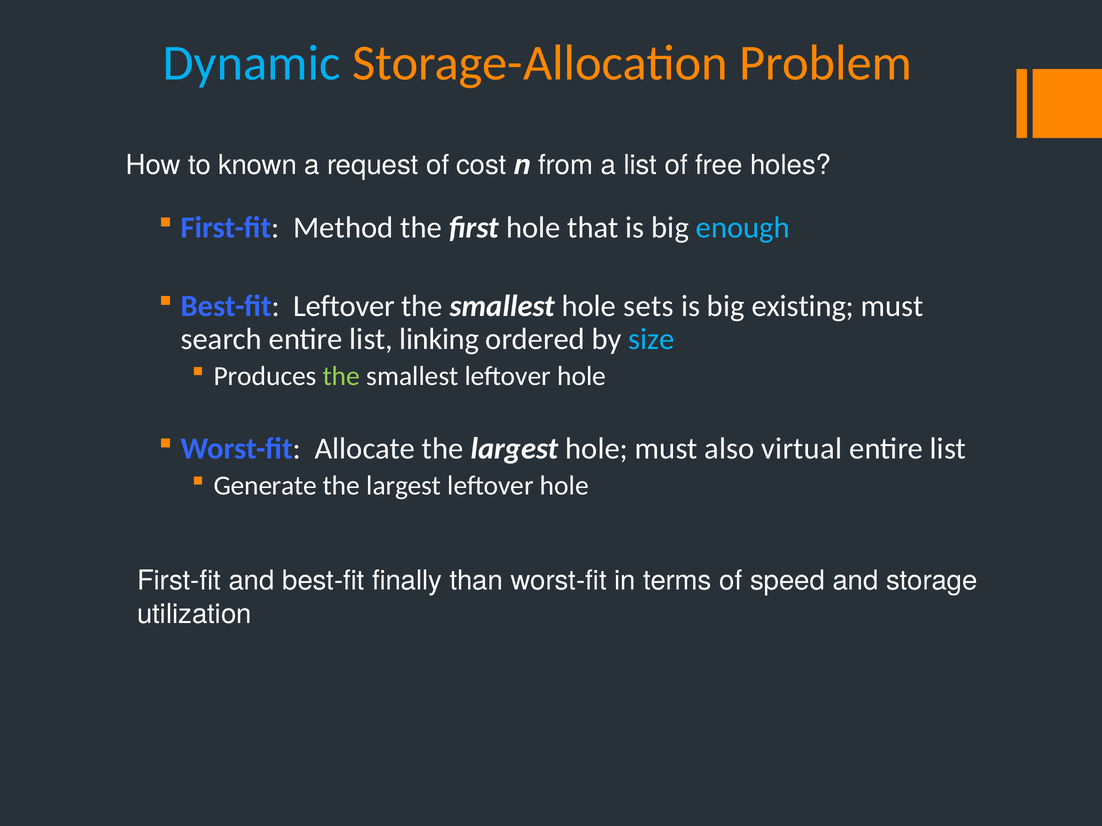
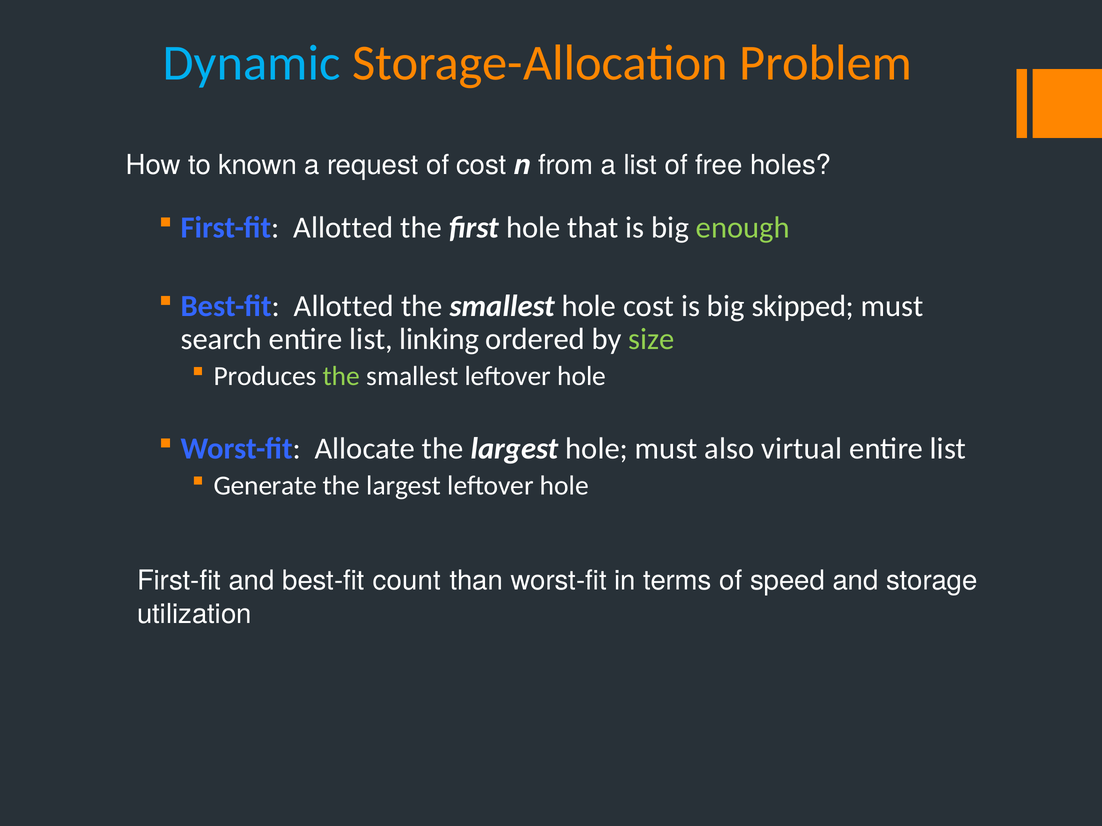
First-fit Method: Method -> Allotted
enough colour: light blue -> light green
Best-fit Leftover: Leftover -> Allotted
hole sets: sets -> cost
existing: existing -> skipped
size colour: light blue -> light green
finally: finally -> count
